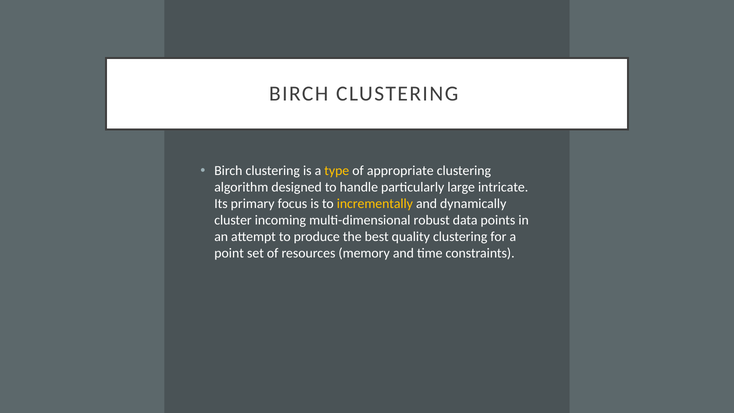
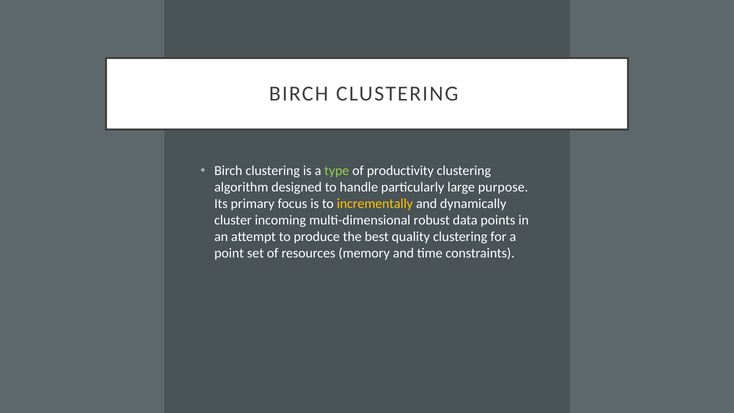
type colour: yellow -> light green
appropriate: appropriate -> productivity
intricate: intricate -> purpose
